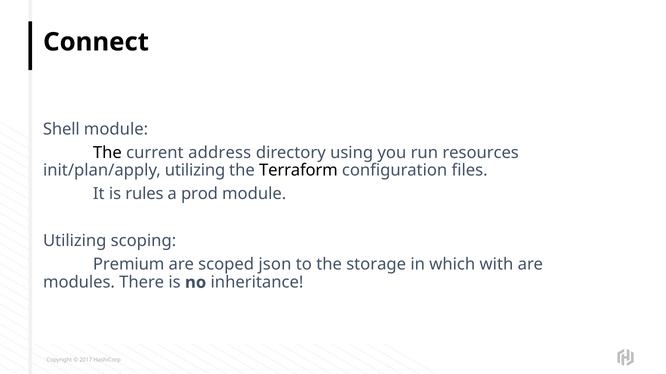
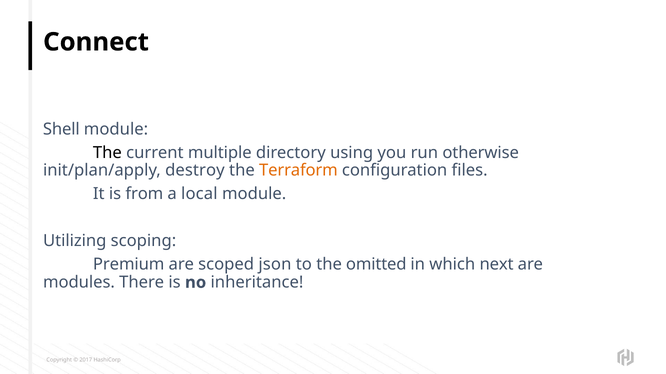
address: address -> multiple
resources: resources -> otherwise
init/plan/apply utilizing: utilizing -> destroy
Terraform colour: black -> orange
rules: rules -> from
prod: prod -> local
storage: storage -> omitted
with: with -> next
